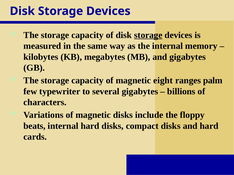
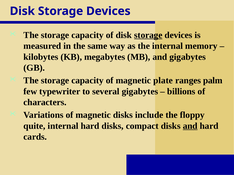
eight: eight -> plate
beats: beats -> quite
and at (190, 126) underline: none -> present
